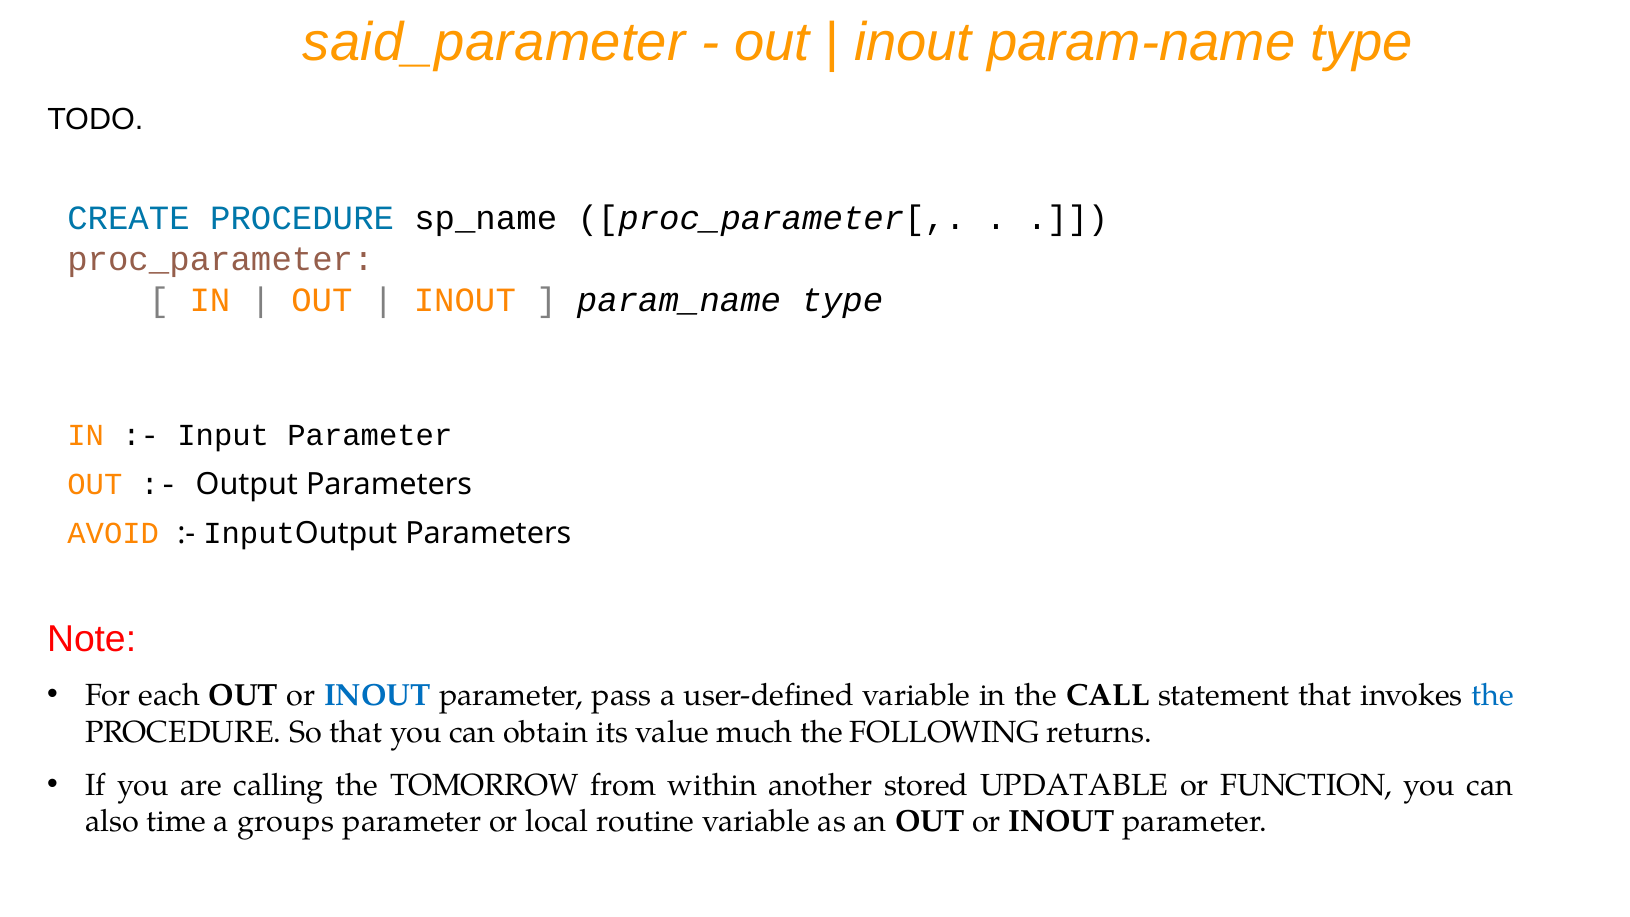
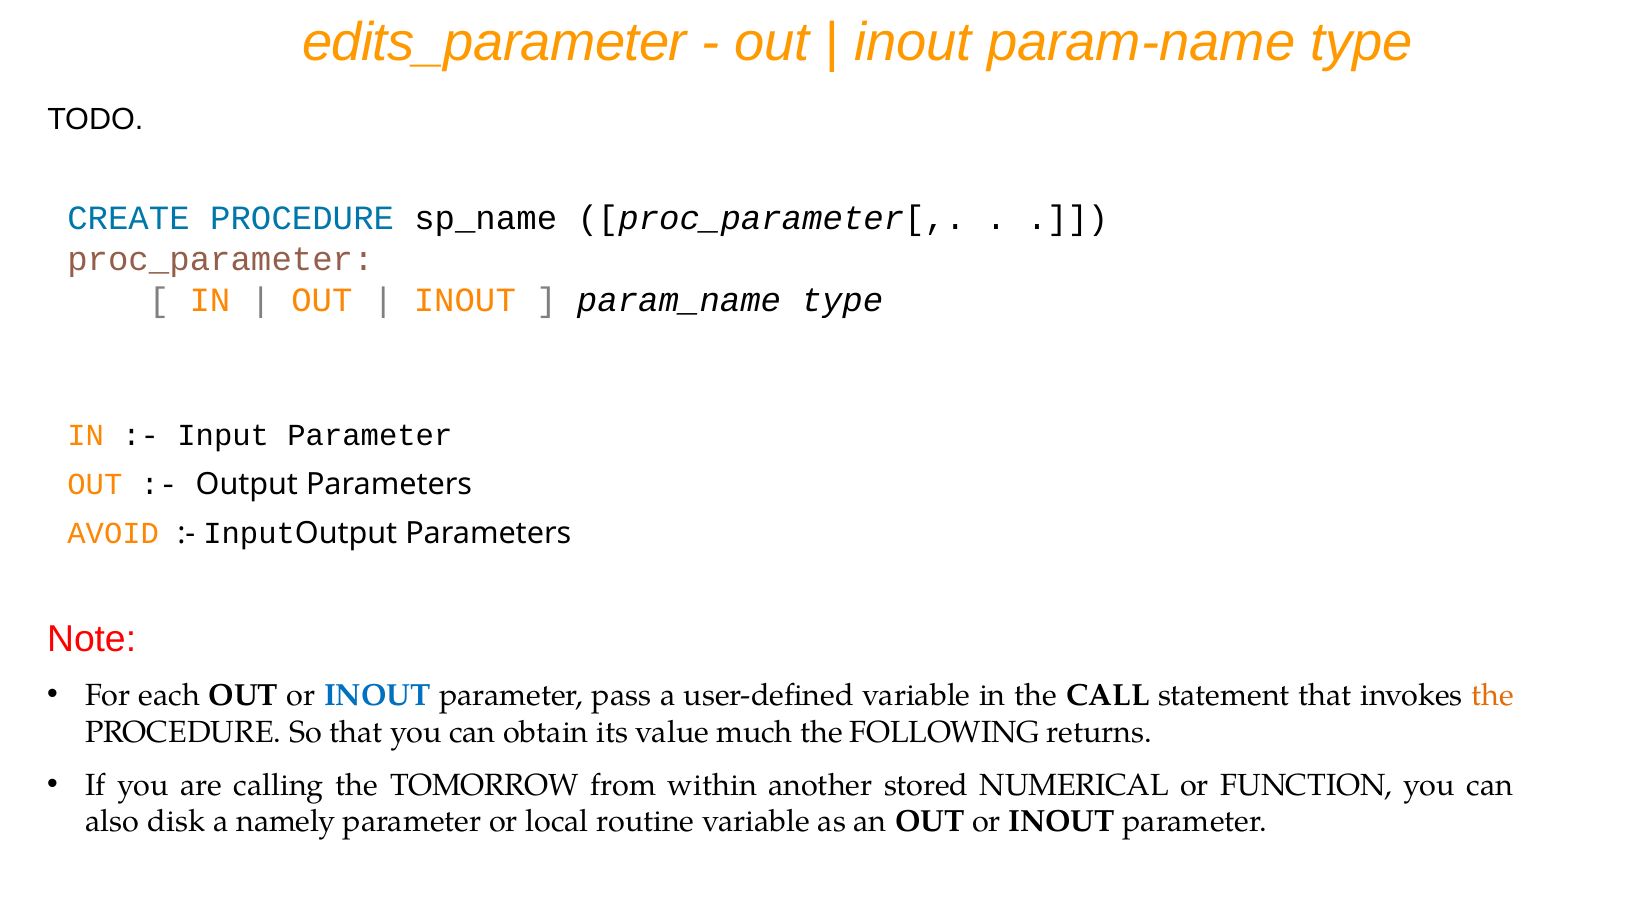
said_parameter: said_parameter -> edits_parameter
the at (1493, 695) colour: blue -> orange
UPDATABLE: UPDATABLE -> NUMERICAL
time: time -> disk
groups: groups -> namely
